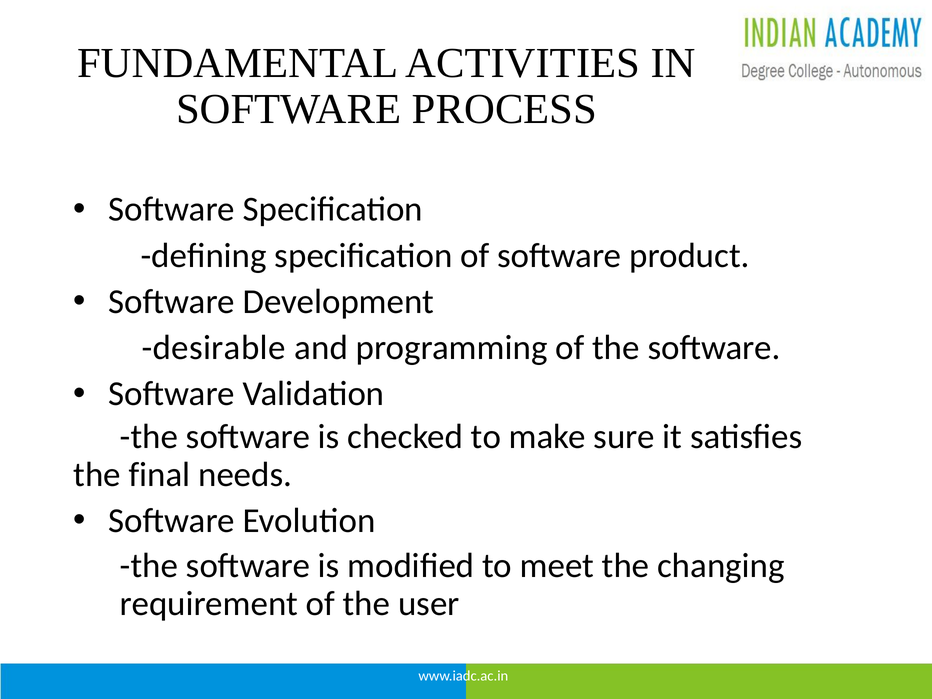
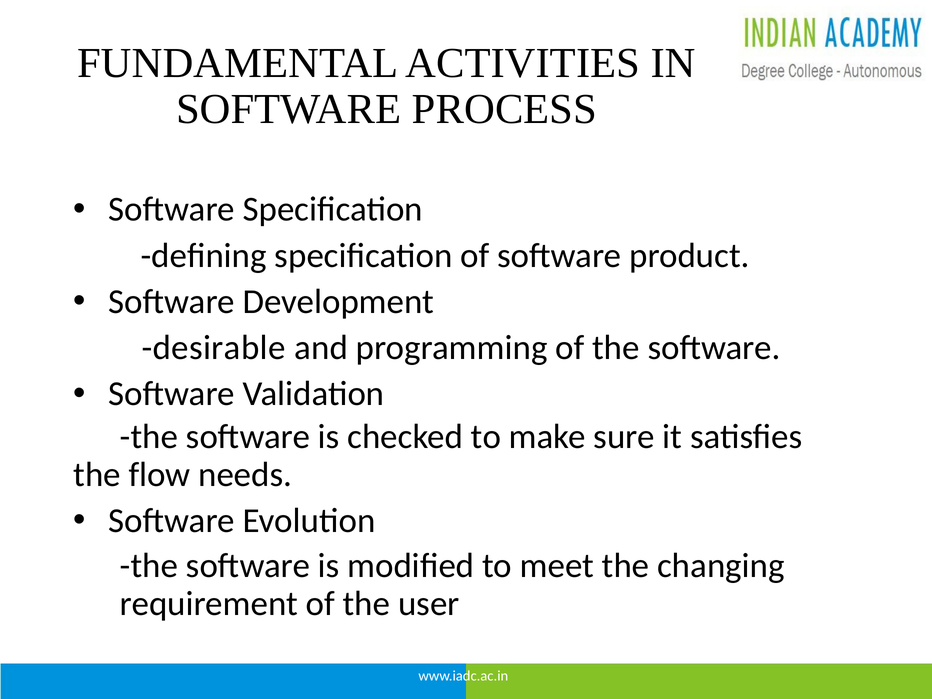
final: final -> flow
